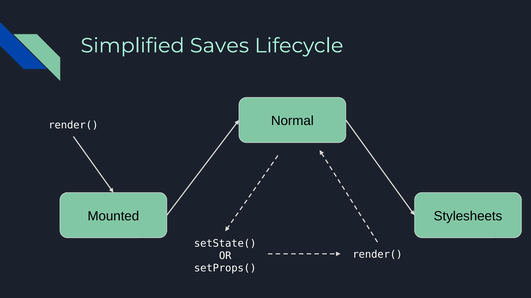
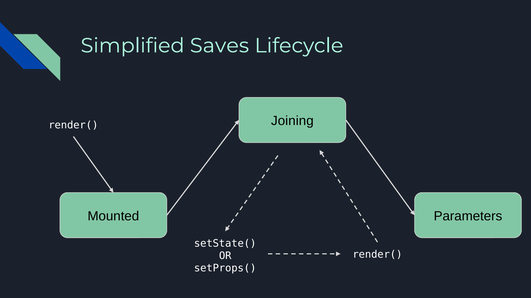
Normal: Normal -> Joining
Stylesheets: Stylesheets -> Parameters
